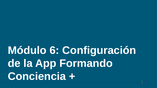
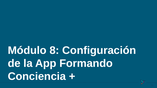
6: 6 -> 8
